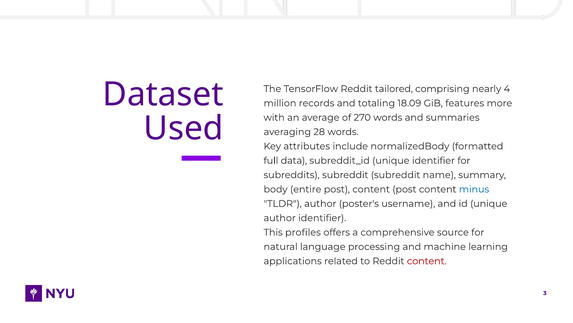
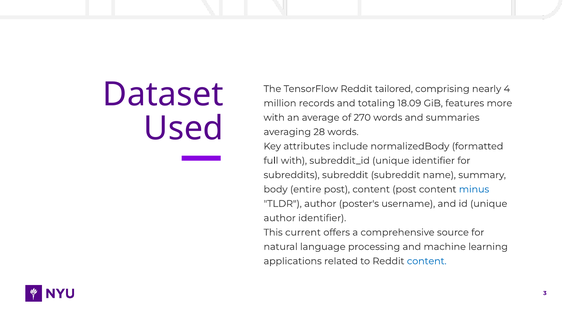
full data: data -> with
profiles: profiles -> current
content at (427, 261) colour: red -> blue
